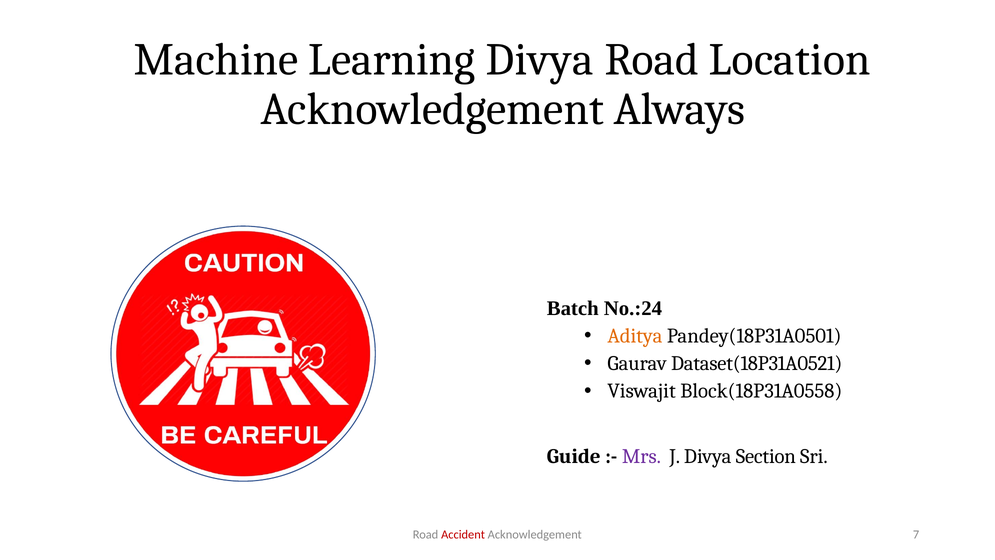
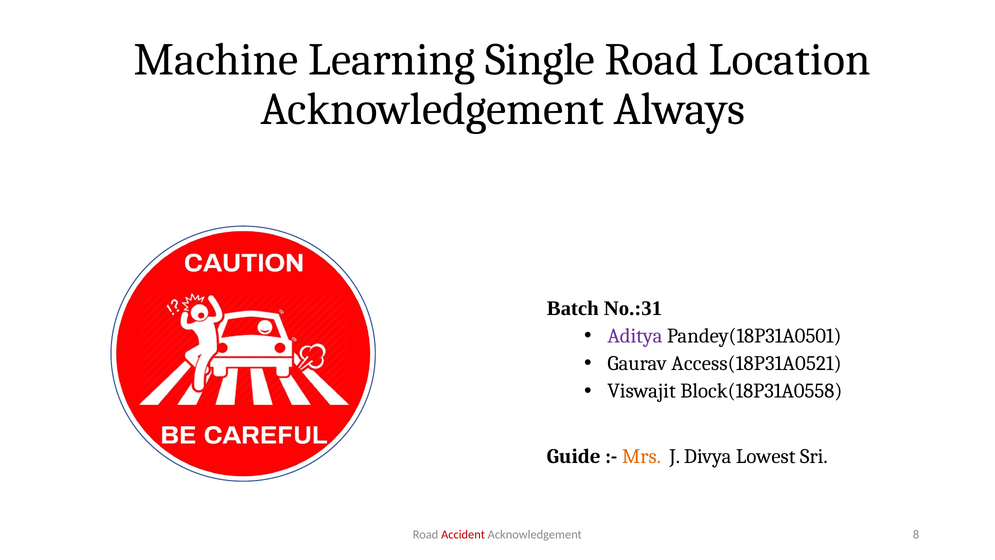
Learning Divya: Divya -> Single
No.:24: No.:24 -> No.:31
Aditya colour: orange -> purple
Dataset(18P31A0521: Dataset(18P31A0521 -> Access(18P31A0521
Mrs colour: purple -> orange
Section: Section -> Lowest
7: 7 -> 8
